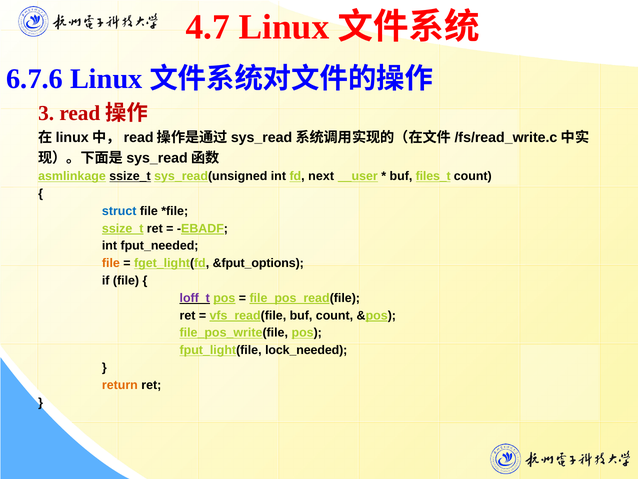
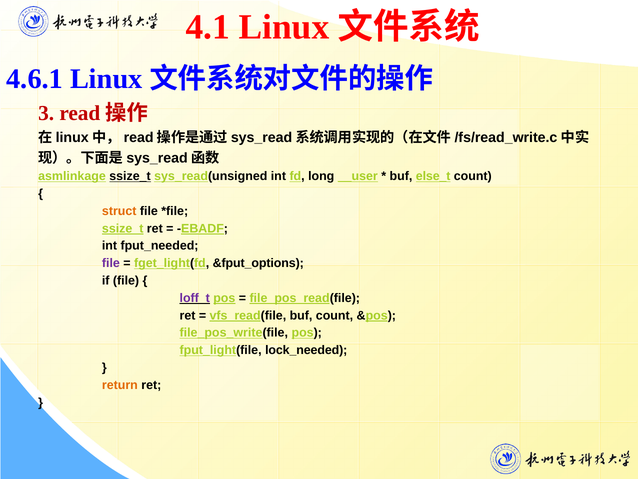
4.7: 4.7 -> 4.1
6.7.6: 6.7.6 -> 4.6.1
next: next -> long
files_t: files_t -> else_t
struct colour: blue -> orange
file at (111, 263) colour: orange -> purple
